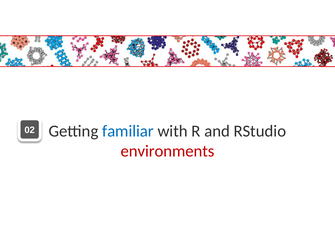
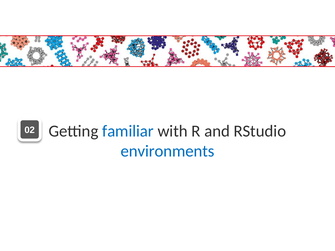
environments colour: red -> blue
